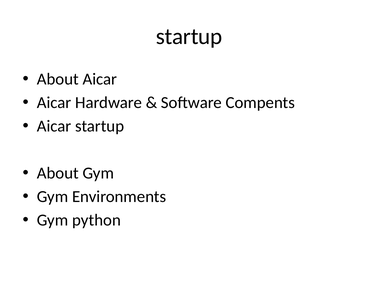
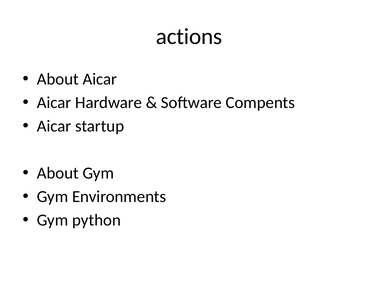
startup at (189, 37): startup -> actions
